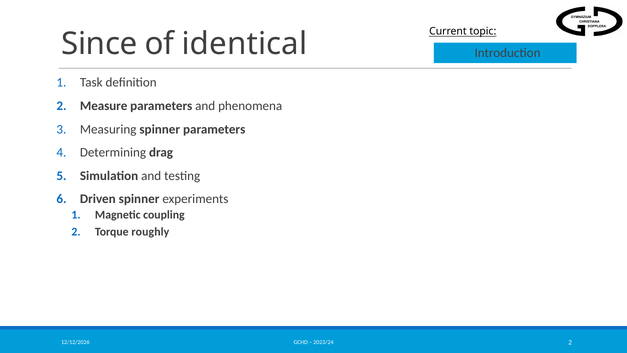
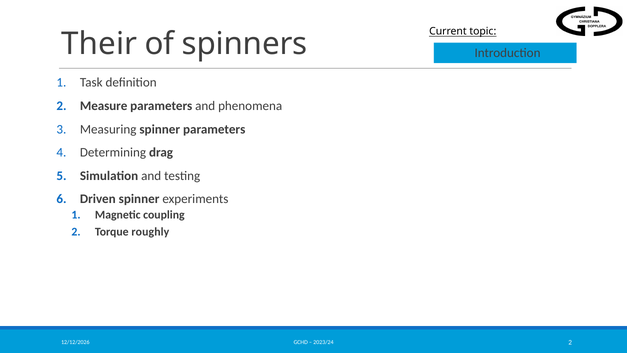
Since: Since -> Their
identical: identical -> spinners
